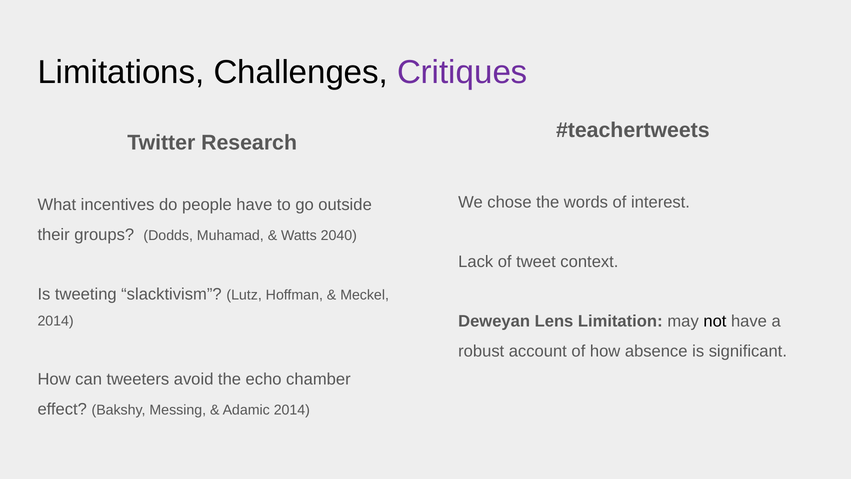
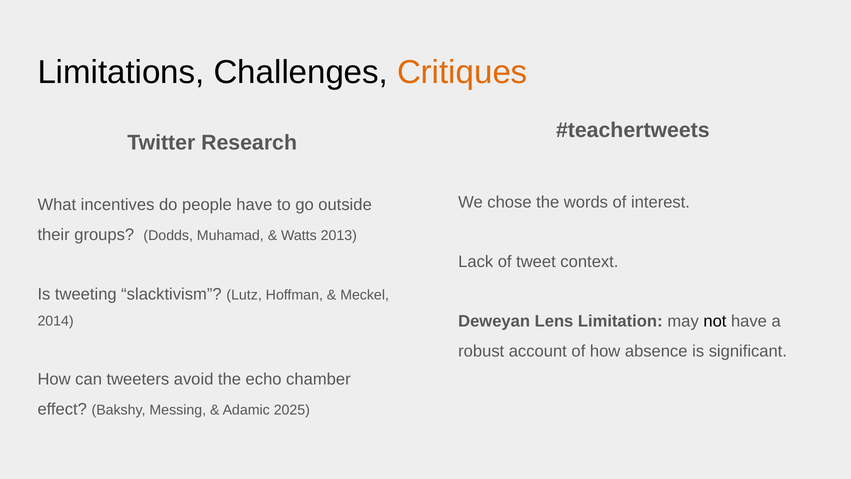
Critiques colour: purple -> orange
2040: 2040 -> 2013
Adamic 2014: 2014 -> 2025
